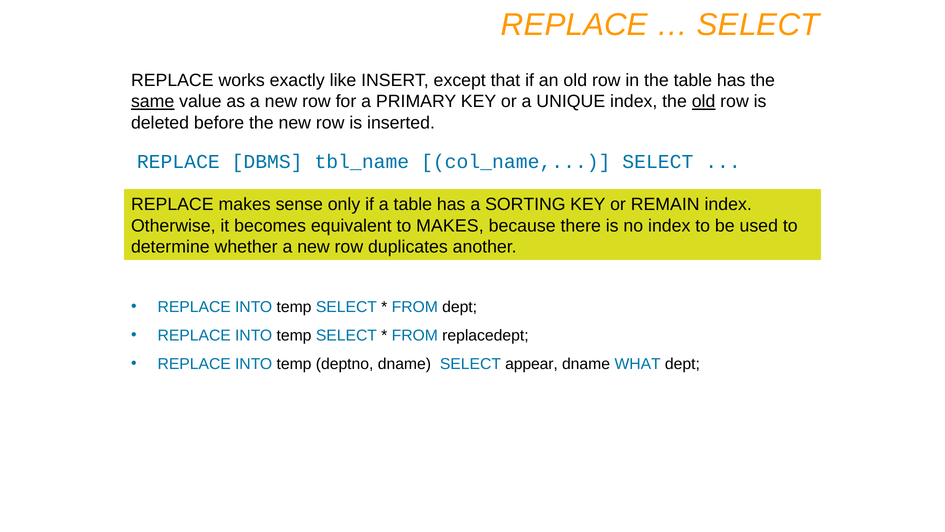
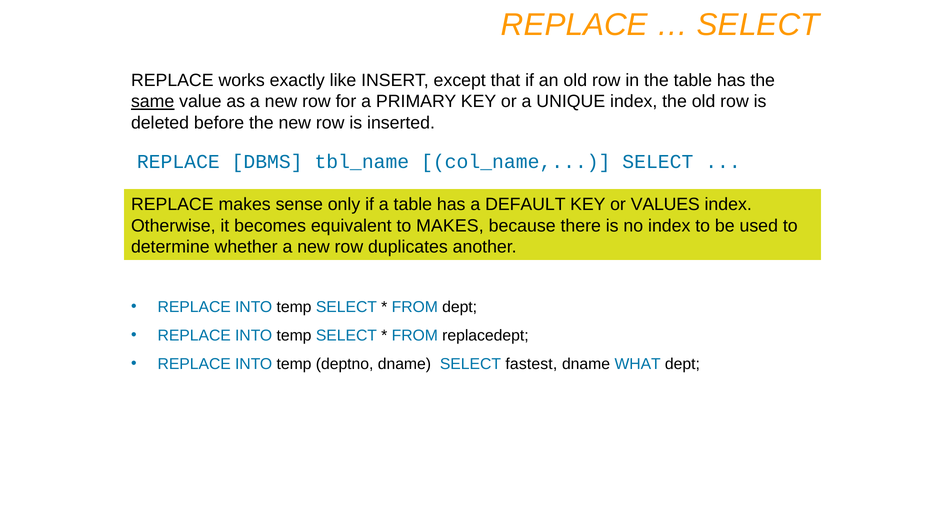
old at (704, 102) underline: present -> none
SORTING: SORTING -> DEFAULT
REMAIN: REMAIN -> VALUES
appear: appear -> fastest
